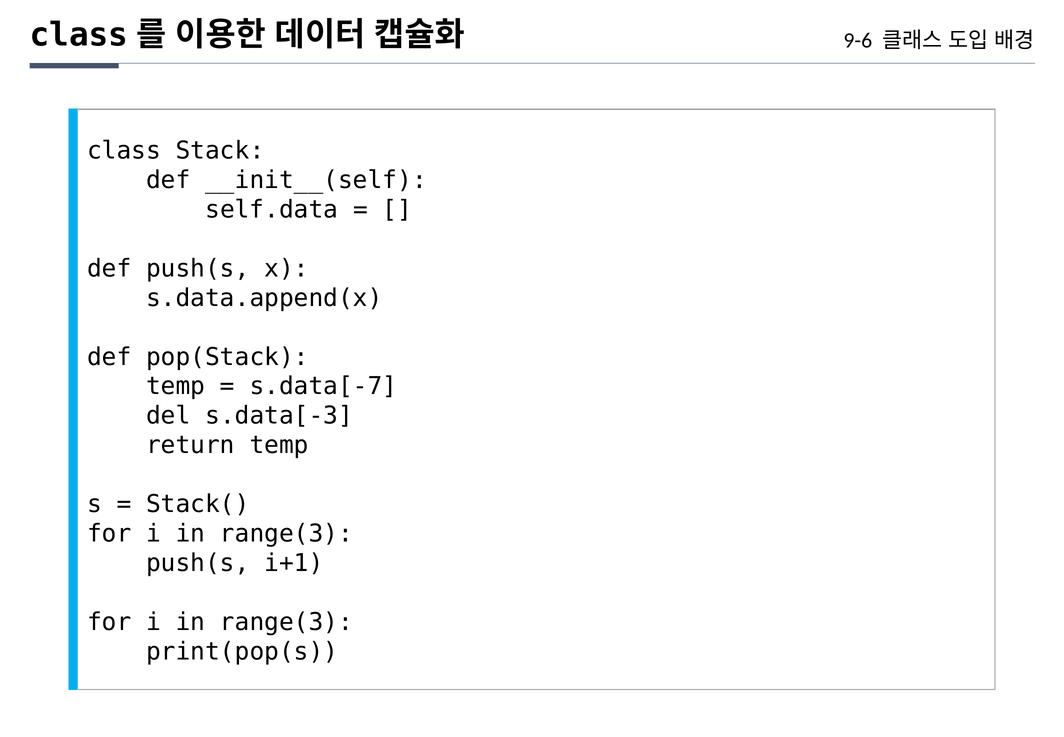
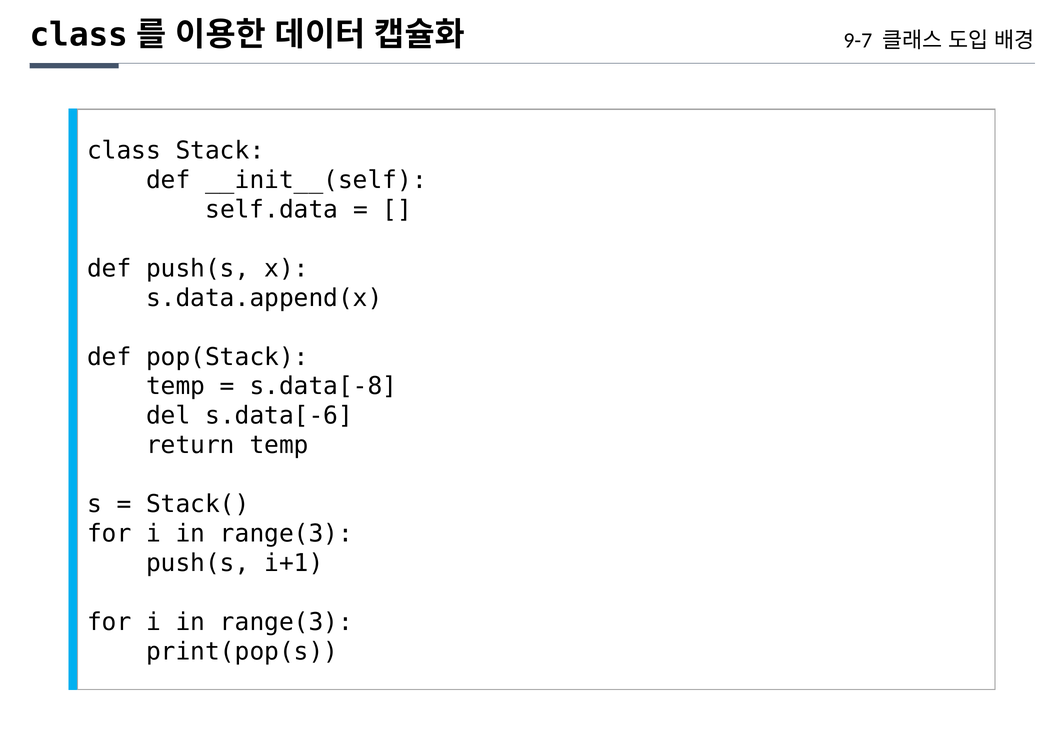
9-6: 9-6 -> 9-7
s.data[-7: s.data[-7 -> s.data[-8
s.data[-3: s.data[-3 -> s.data[-6
